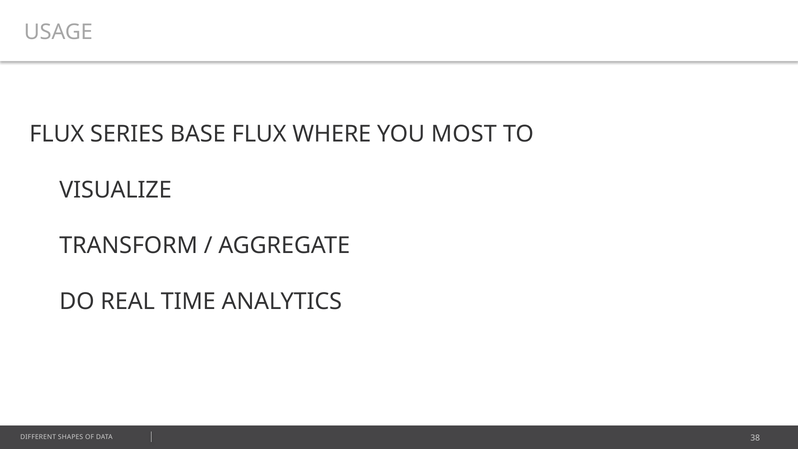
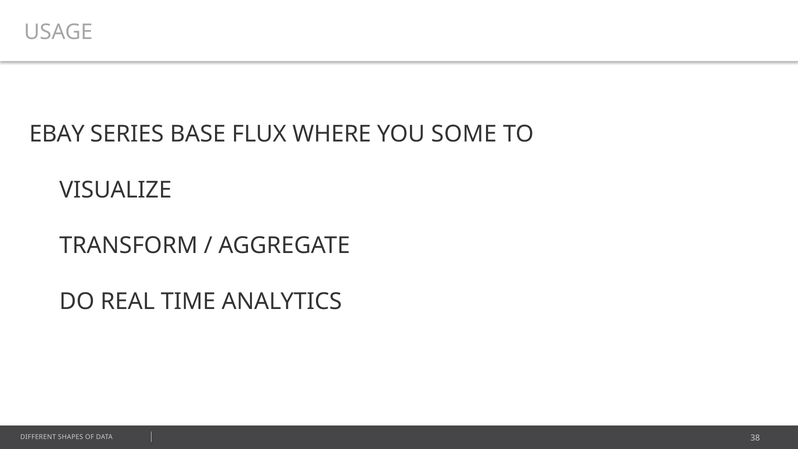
FLUX at (57, 134): FLUX -> EBAY
MOST: MOST -> SOME
